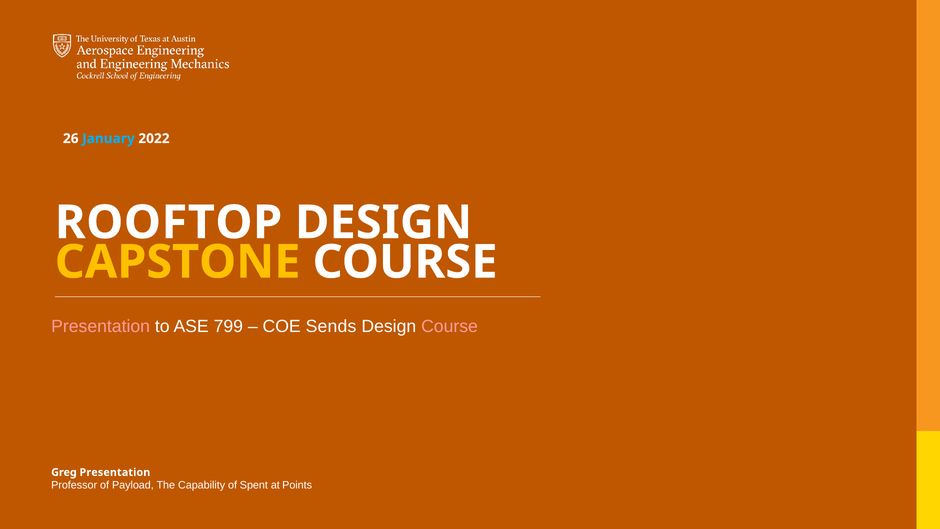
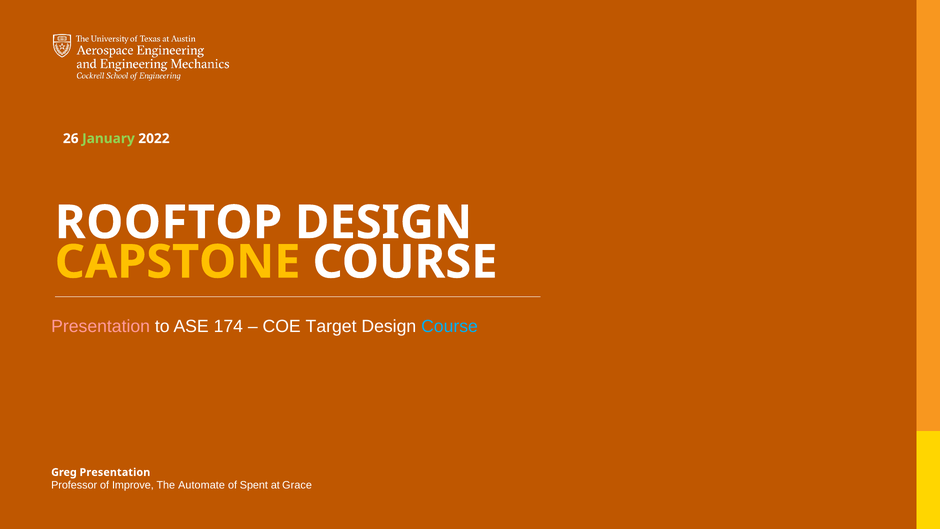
January colour: light blue -> light green
799: 799 -> 174
Sends: Sends -> Target
Course at (450, 326) colour: pink -> light blue
Payload: Payload -> Improve
Capability: Capability -> Automate
Points: Points -> Grace
